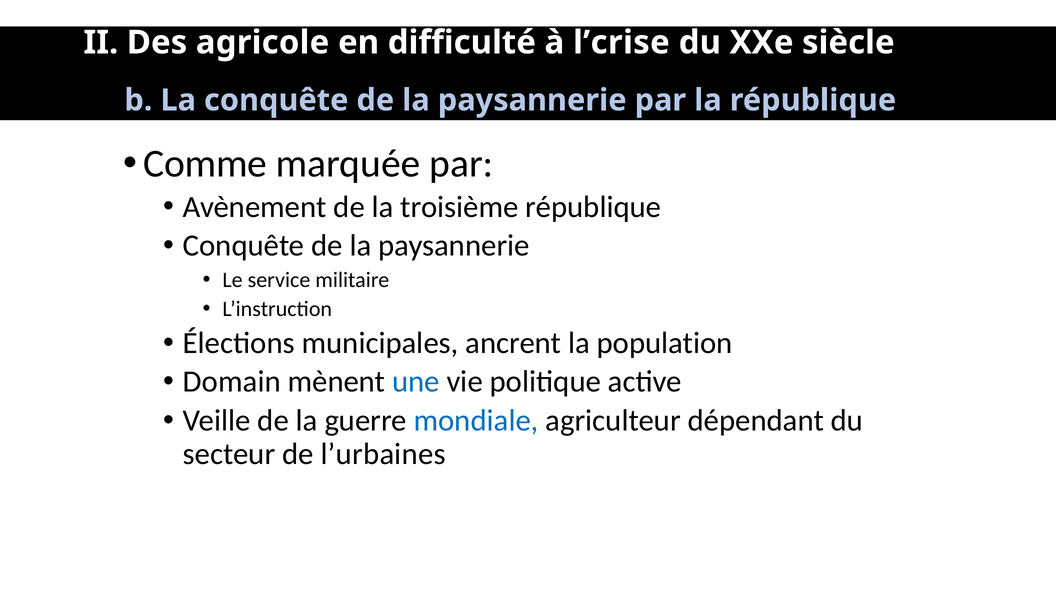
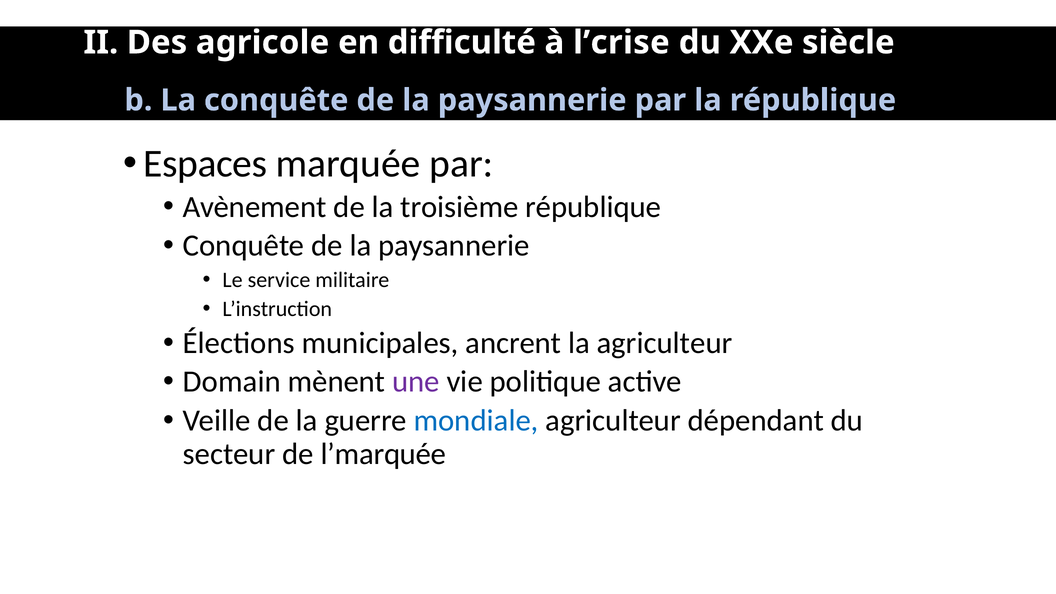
Comme: Comme -> Espaces
la population: population -> agriculteur
une colour: blue -> purple
l’urbaines: l’urbaines -> l’marquée
